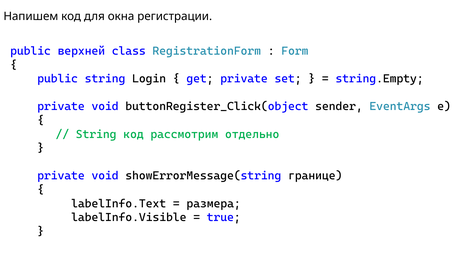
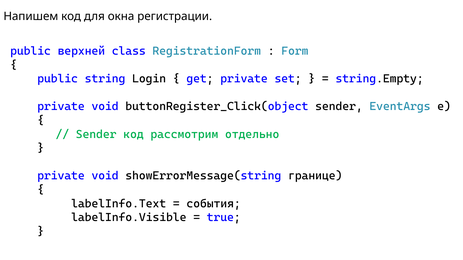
String at (96, 134): String -> Sender
размера: размера -> события
